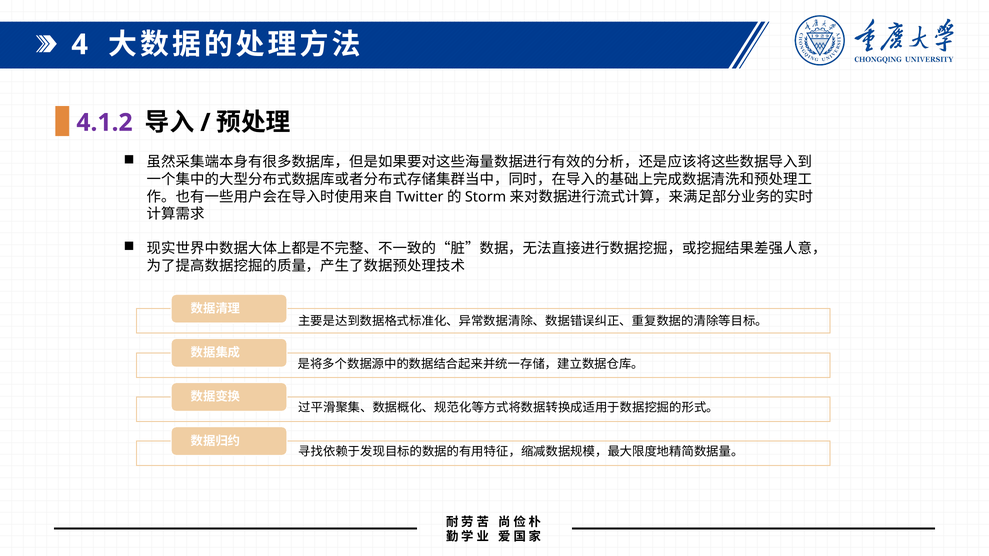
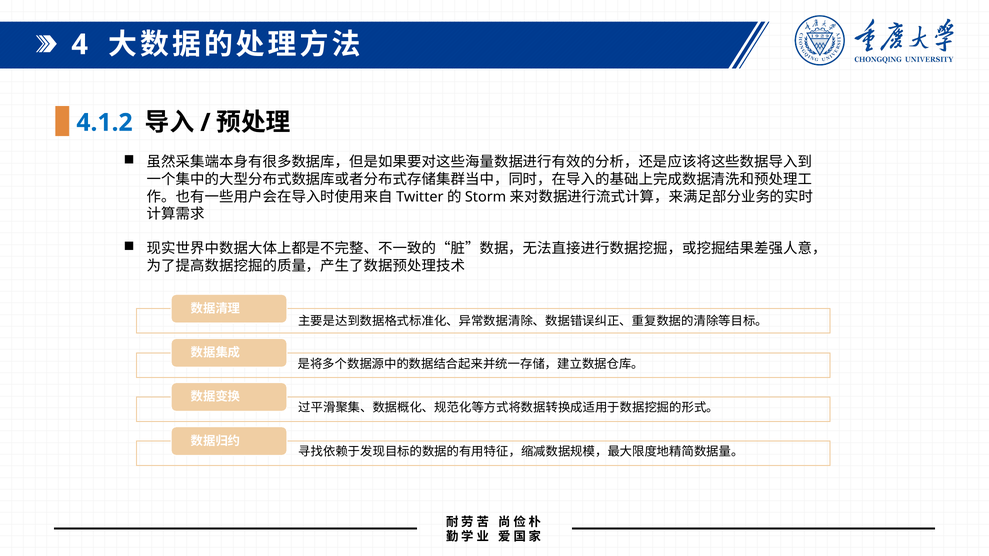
4.1.2 colour: purple -> blue
